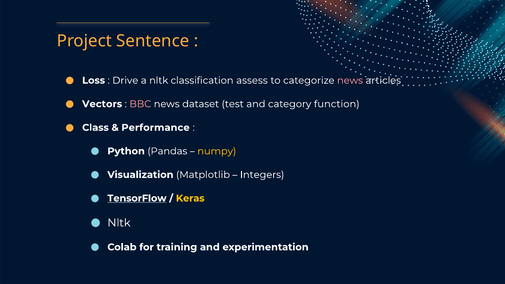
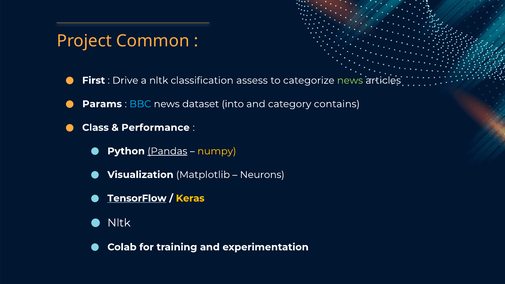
Sentence: Sentence -> Common
Loss: Loss -> First
news at (350, 80) colour: pink -> light green
Vectors: Vectors -> Params
BBC colour: pink -> light blue
test: test -> into
function: function -> contains
Pandas underline: none -> present
Integers: Integers -> Neurons
